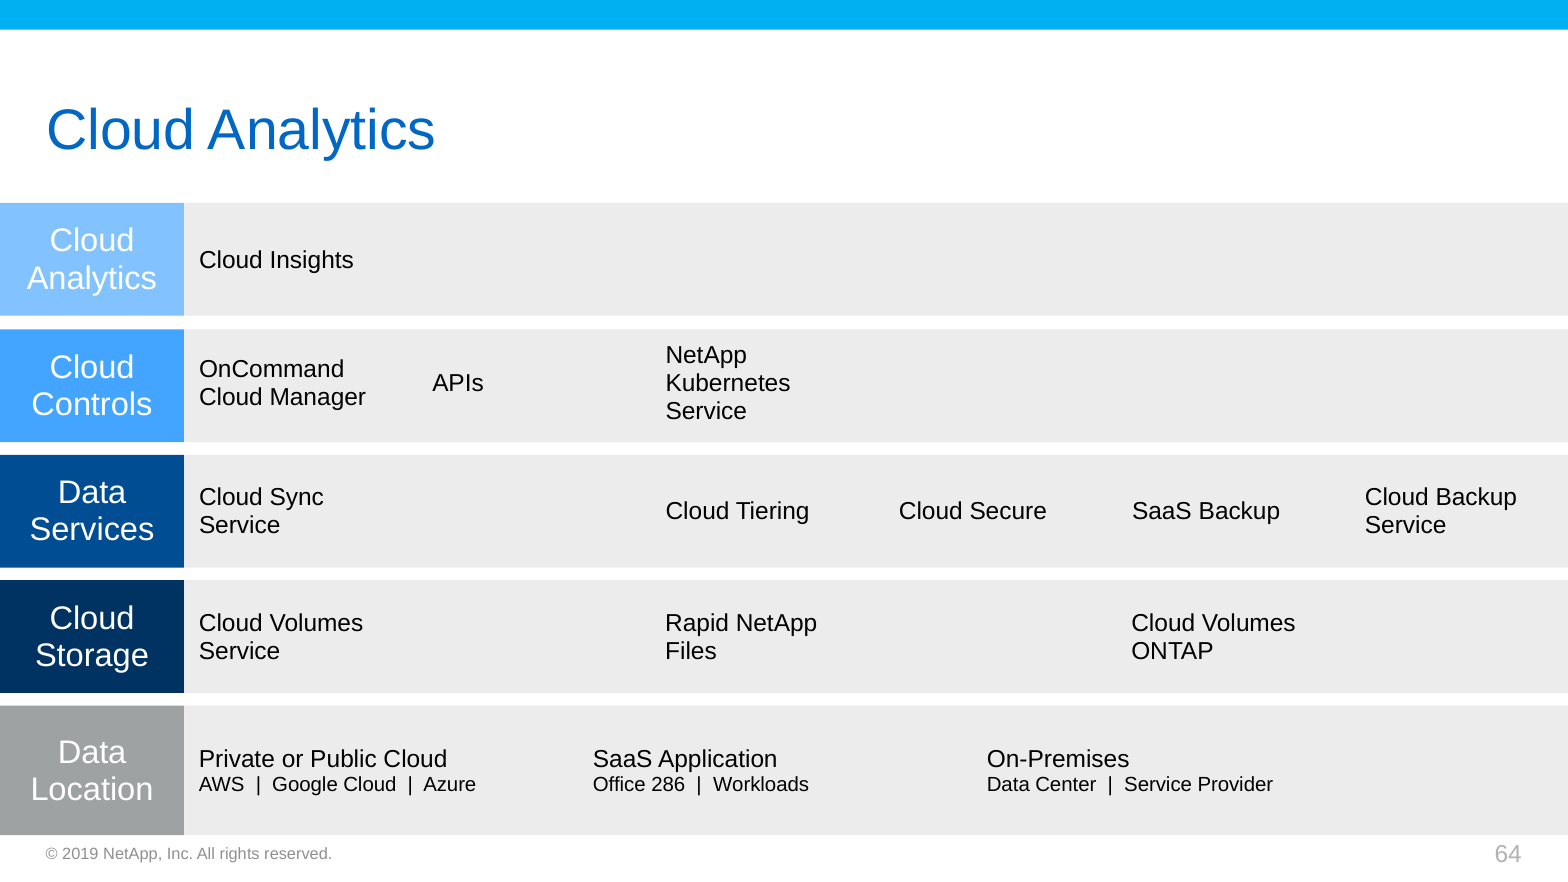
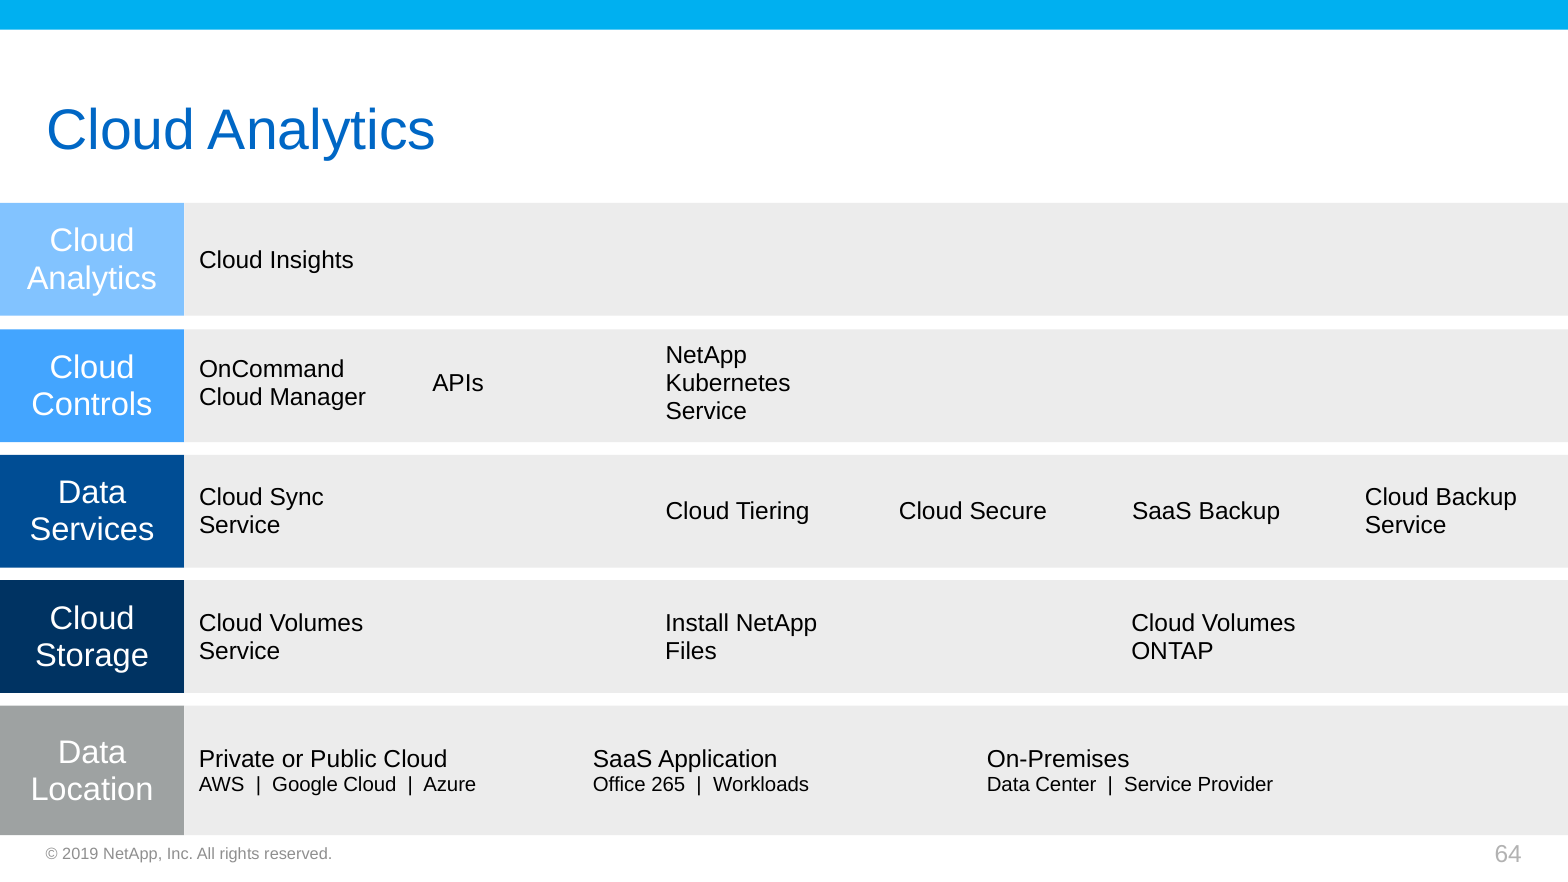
Rapid: Rapid -> Install
286: 286 -> 265
